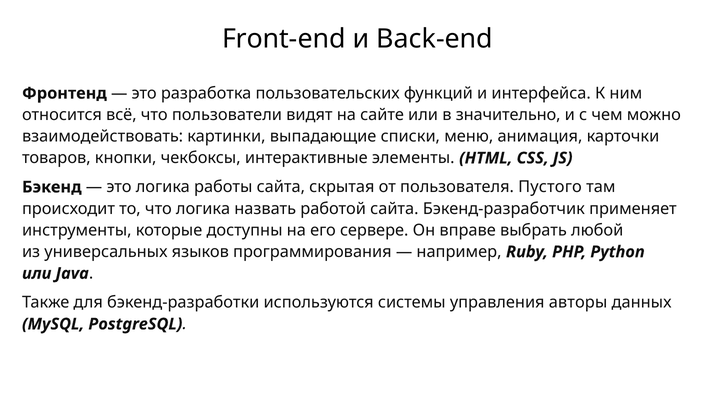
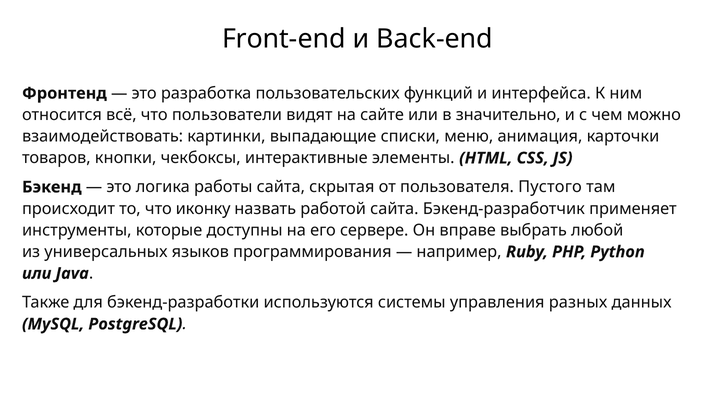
что логика: логика -> иконку
авторы: авторы -> разных
